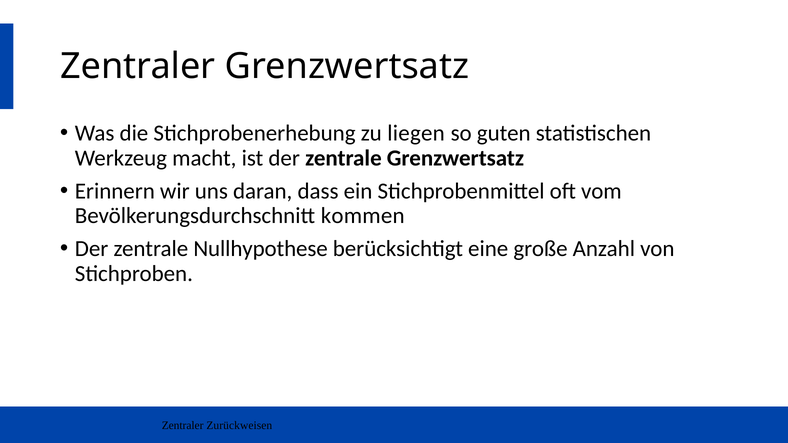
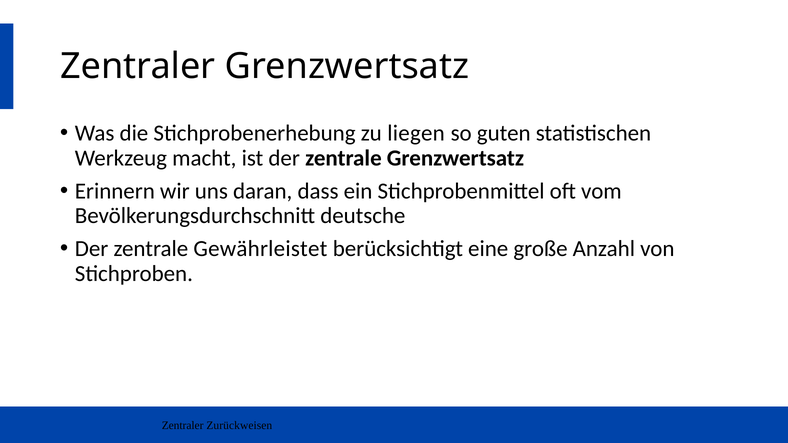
kommen: kommen -> deutsche
Nullhypothese: Nullhypothese -> Gewährleistet
